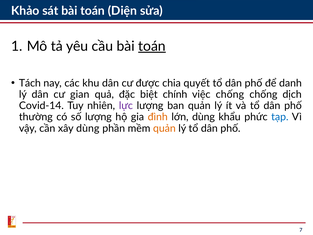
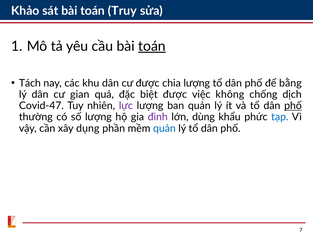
Diện: Diện -> Truy
chia quyết: quyết -> lượng
danh: danh -> bằng
biệt chính: chính -> được
việc chống: chống -> không
Covid-14: Covid-14 -> Covid-47
phố at (293, 106) underline: none -> present
đình colour: orange -> purple
xây dùng: dùng -> dụng
quản at (164, 128) colour: orange -> blue
